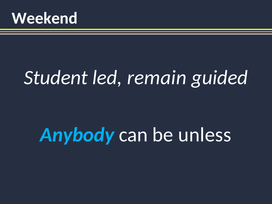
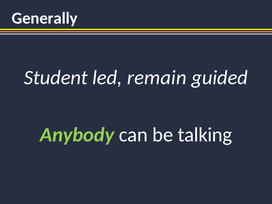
Weekend: Weekend -> Generally
Anybody colour: light blue -> light green
unless: unless -> talking
